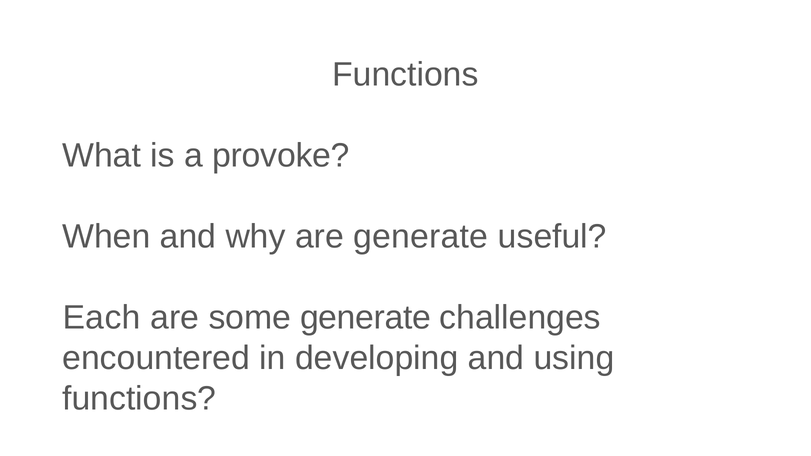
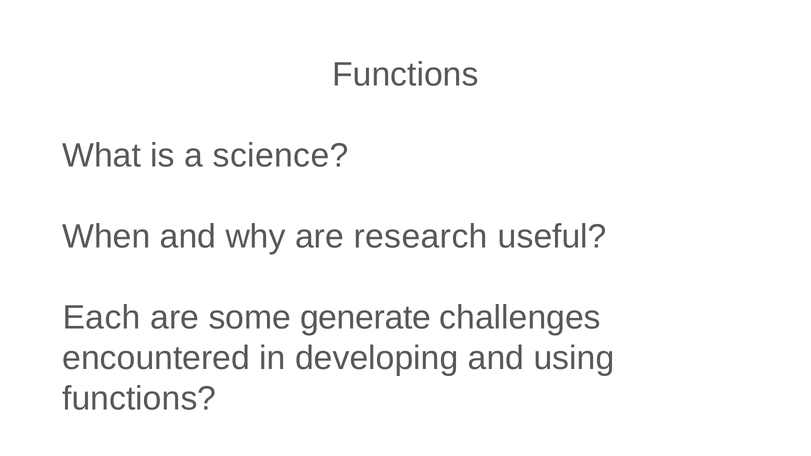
provoke: provoke -> science
are generate: generate -> research
